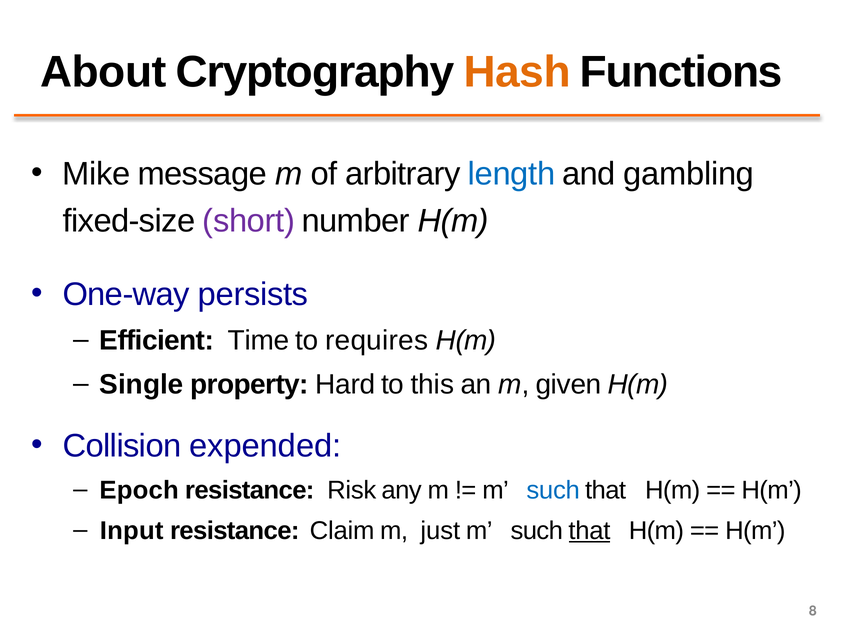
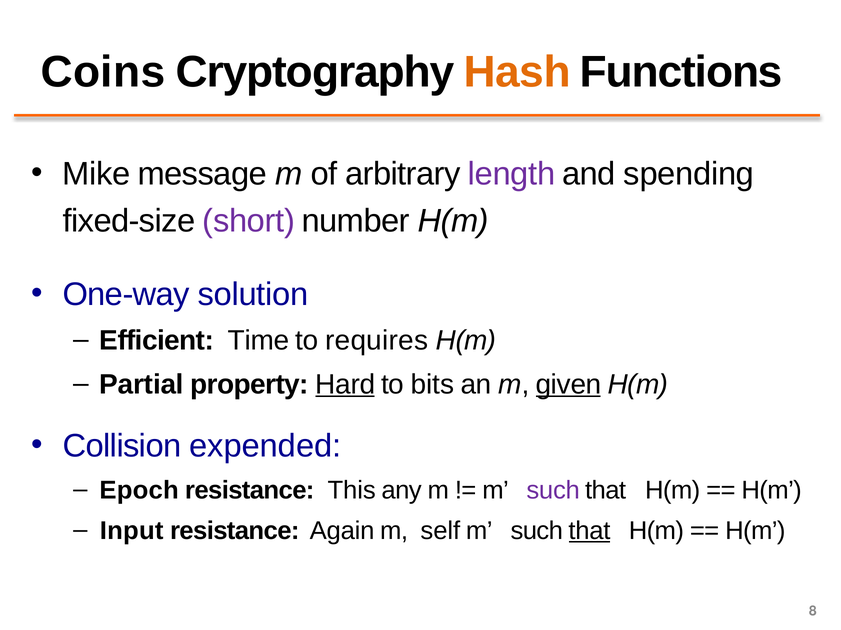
About: About -> Coins
length colour: blue -> purple
gambling: gambling -> spending
persists: persists -> solution
Single: Single -> Partial
Hard underline: none -> present
this: this -> bits
given underline: none -> present
Risk: Risk -> This
such at (553, 491) colour: blue -> purple
Claim: Claim -> Again
just: just -> self
